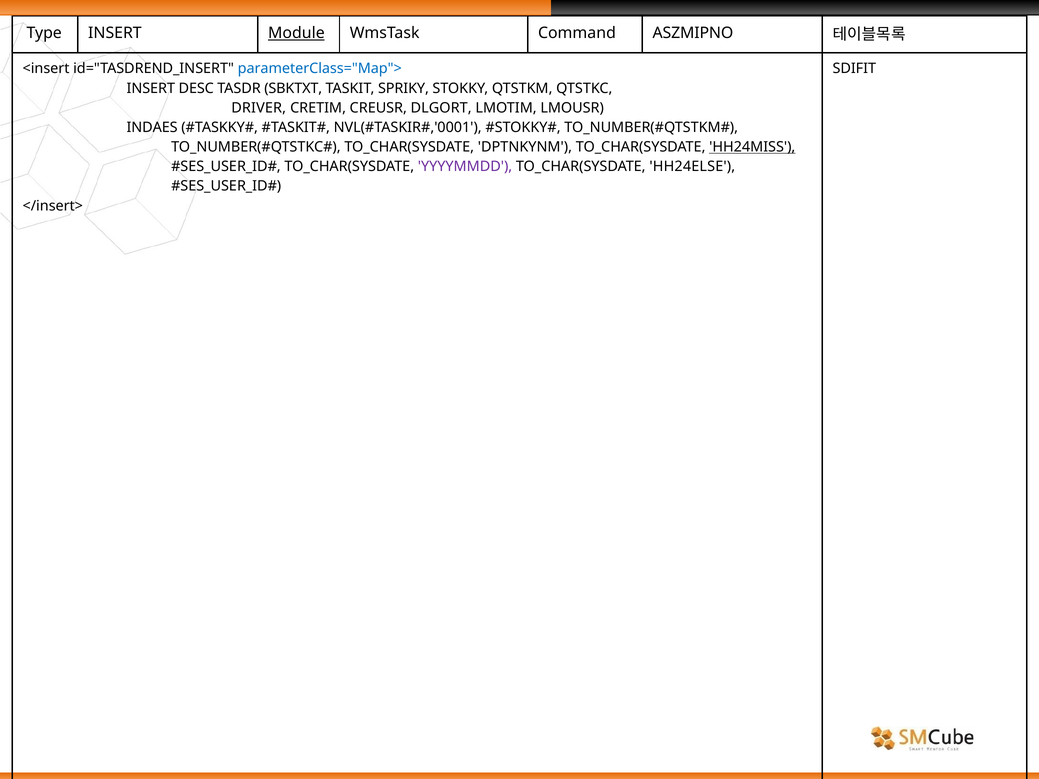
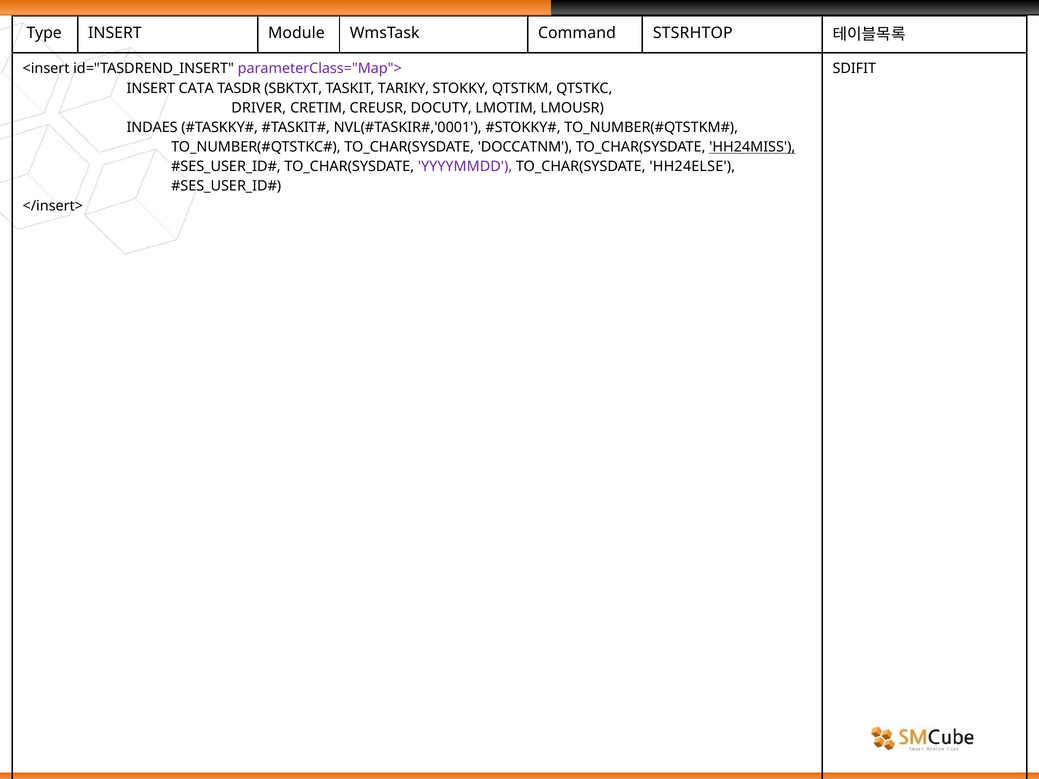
Module underline: present -> none
ASZMIPNO: ASZMIPNO -> STSRHTOP
parameterClass="Map"> colour: blue -> purple
DESC: DESC -> CATA
SPRIKY: SPRIKY -> TARIKY
DLGORT: DLGORT -> DOCUTY
DPTNKYNM: DPTNKYNM -> DOCCATNM
